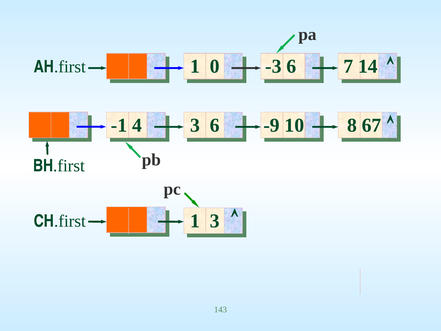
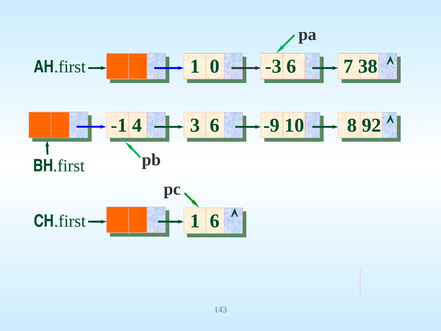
14: 14 -> 38
67: 67 -> 92
1 3: 3 -> 6
